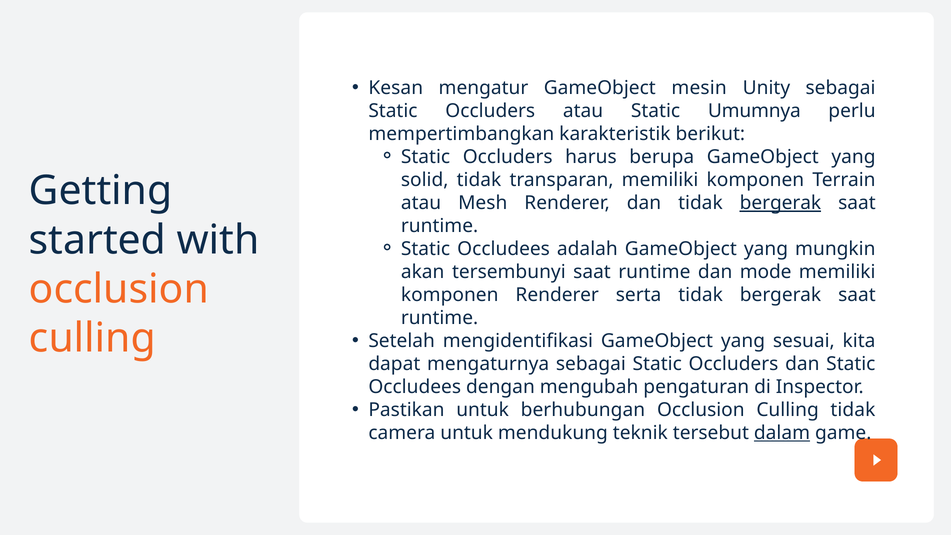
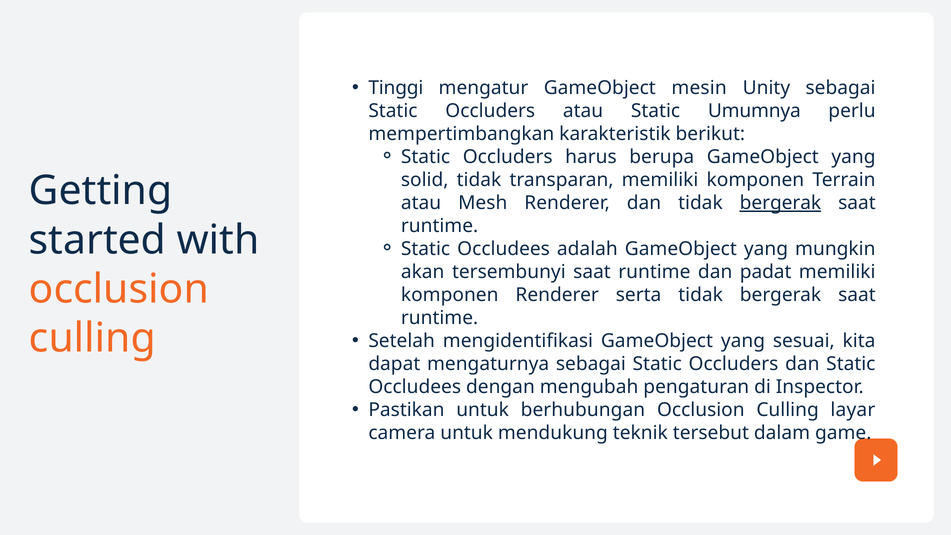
Kesan: Kesan -> Tinggi
mode: mode -> padat
Culling tidak: tidak -> layar
dalam underline: present -> none
